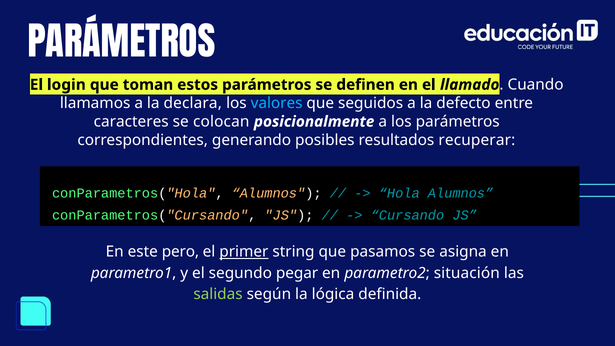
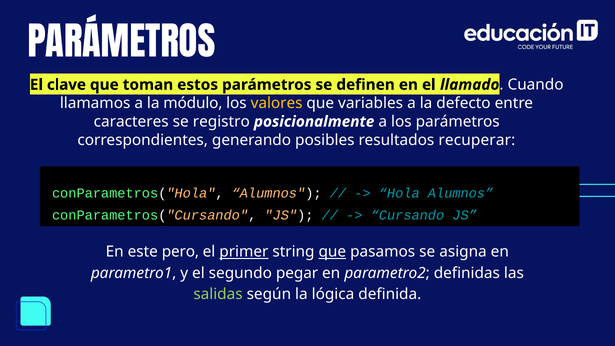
login: login -> clave
declara: declara -> módulo
valores colour: light blue -> yellow
seguidos: seguidos -> variables
colocan: colocan -> registro
que at (332, 252) underline: none -> present
situación: situación -> definidas
